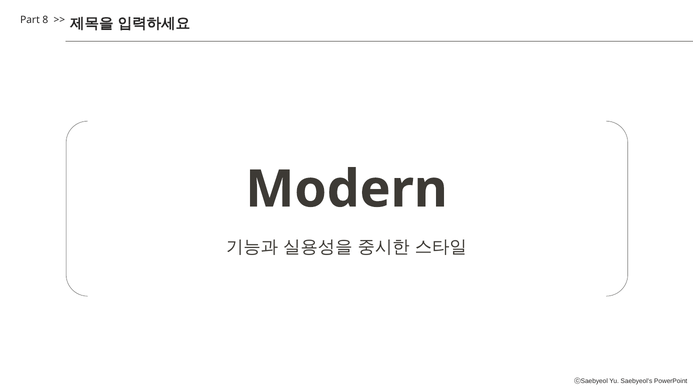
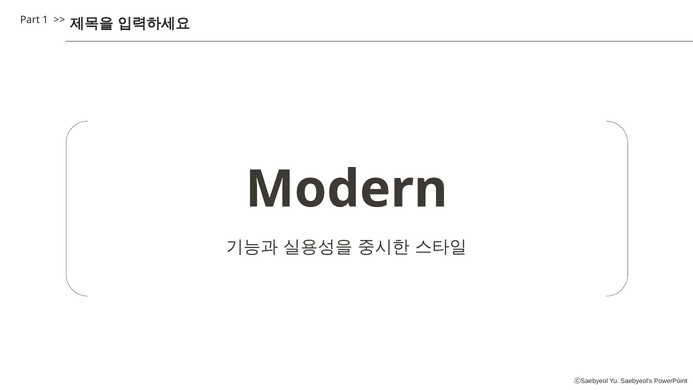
8: 8 -> 1
